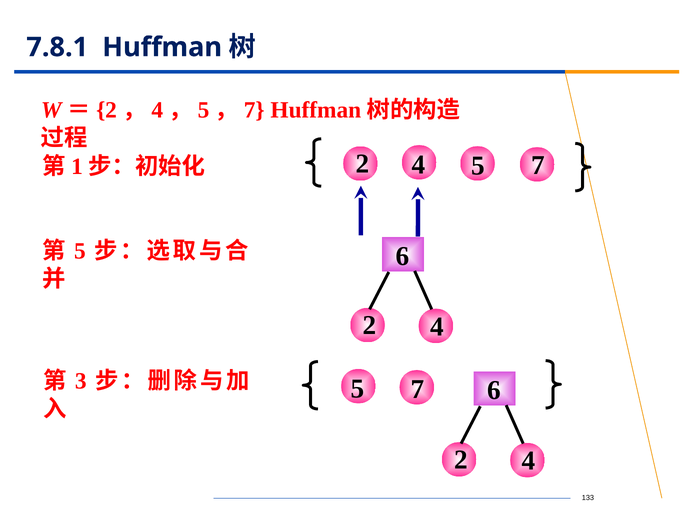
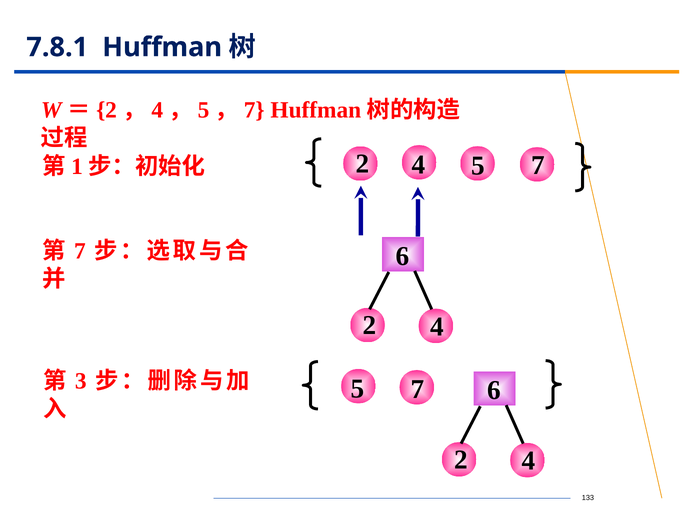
5 at (80, 251): 5 -> 7
